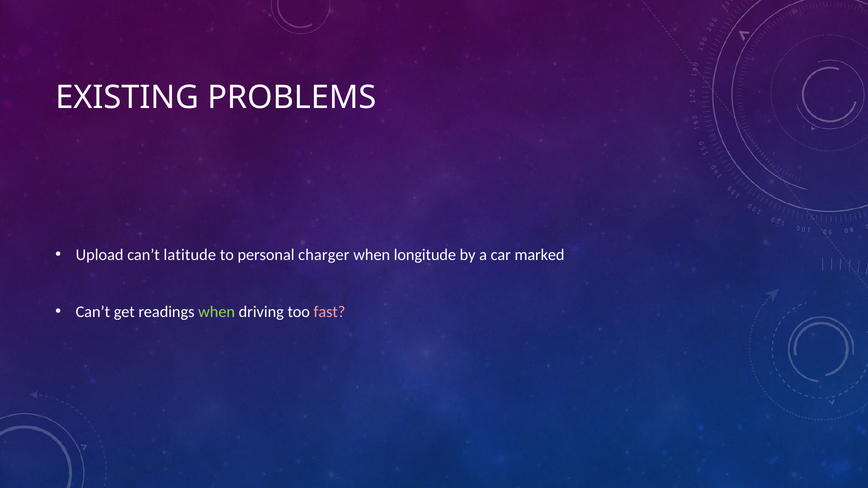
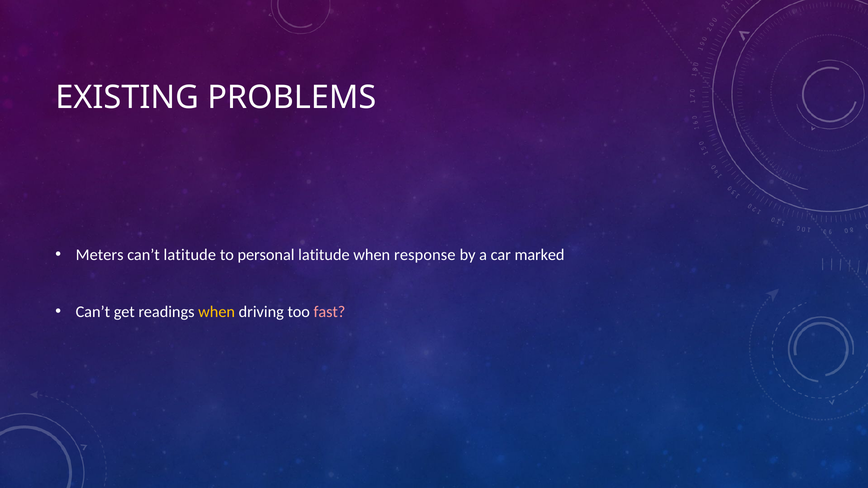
Upload: Upload -> Meters
personal charger: charger -> latitude
longitude: longitude -> response
when at (217, 312) colour: light green -> yellow
